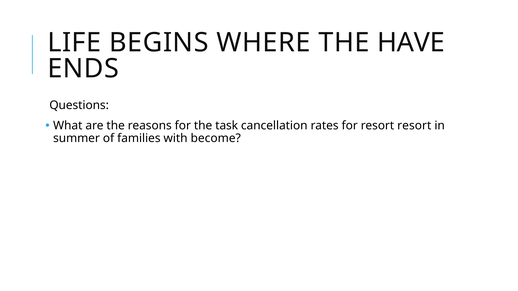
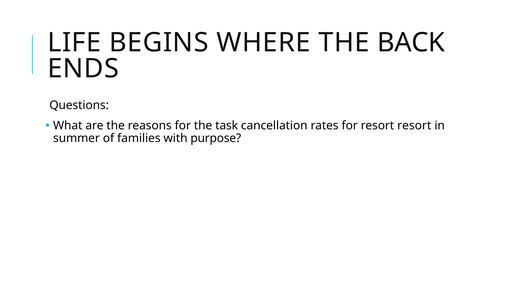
HAVE: HAVE -> BACK
become: become -> purpose
